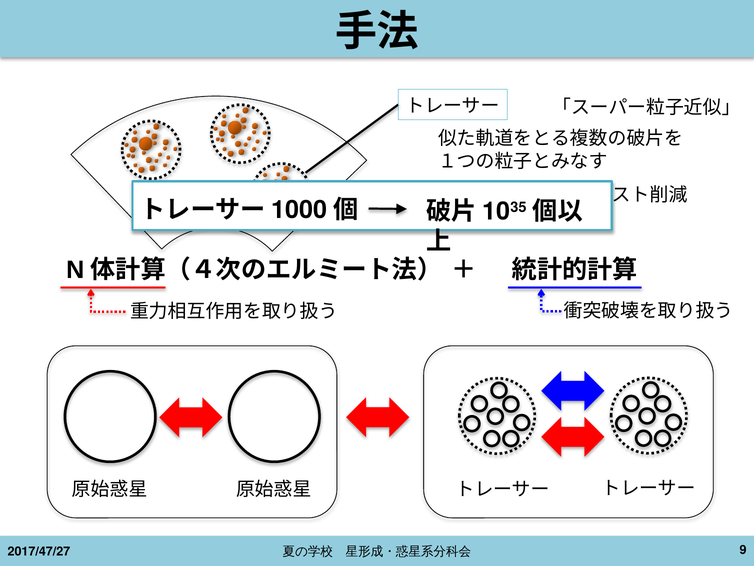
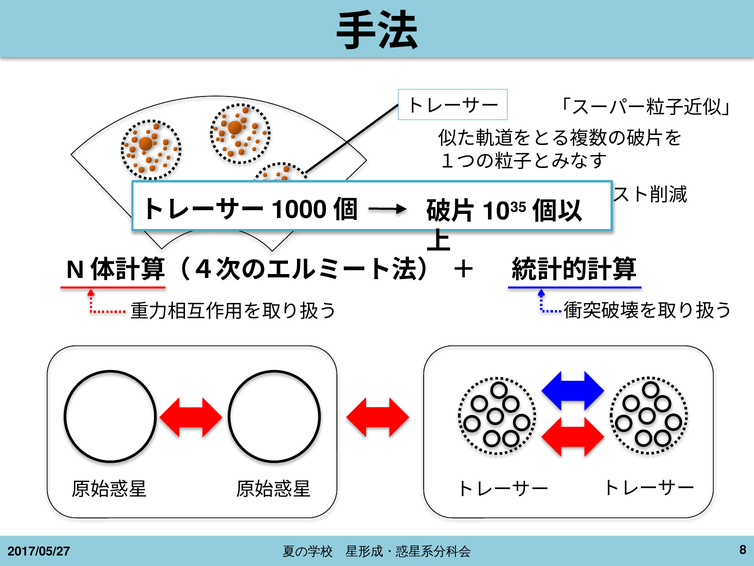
9: 9 -> 8
2017/47/27: 2017/47/27 -> 2017/05/27
